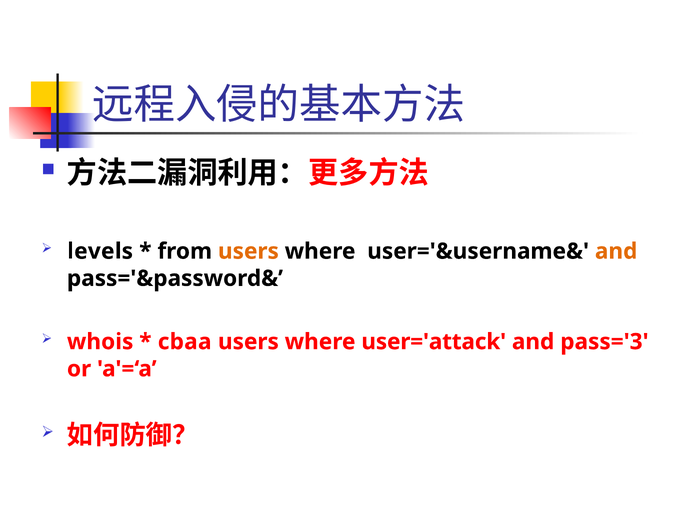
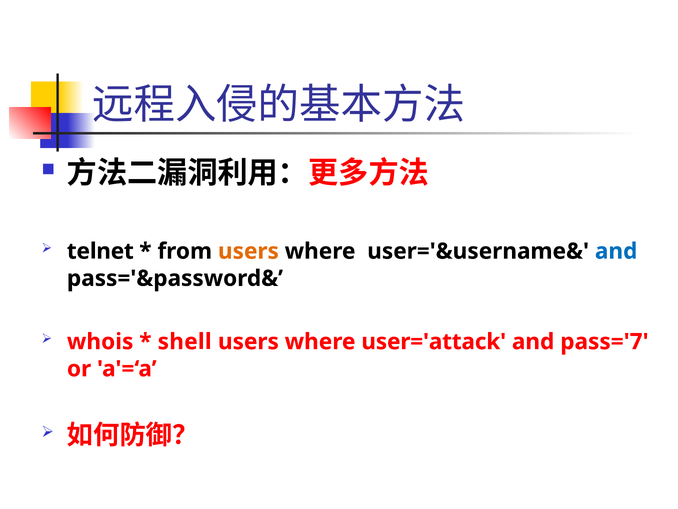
levels: levels -> telnet
and at (616, 251) colour: orange -> blue
cbaa: cbaa -> shell
pass='3: pass='3 -> pass='7
